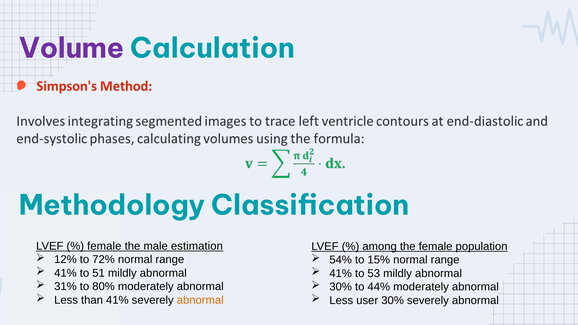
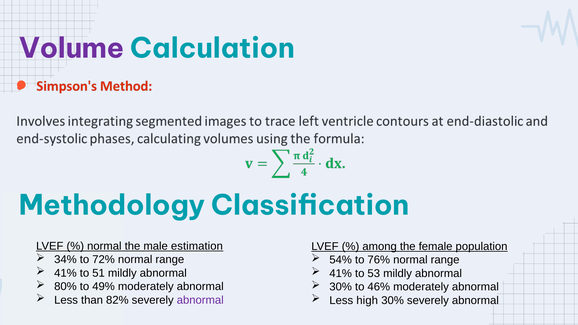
female at (104, 246): female -> normal
12%: 12% -> 34%
15%: 15% -> 76%
31%: 31% -> 80%
80%: 80% -> 49%
44%: 44% -> 46%
than 41%: 41% -> 82%
abnormal at (200, 300) colour: orange -> purple
user: user -> high
